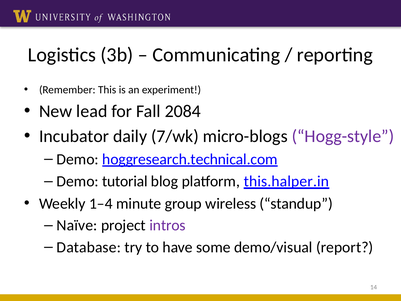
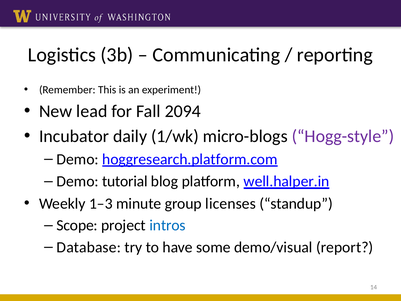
2084: 2084 -> 2094
7/wk: 7/wk -> 1/wk
hoggresearch.technical.com: hoggresearch.technical.com -> hoggresearch.platform.com
this.halper.in: this.halper.in -> well.halper.in
1–4: 1–4 -> 1–3
wireless: wireless -> licenses
Naïve: Naïve -> Scope
intros colour: purple -> blue
